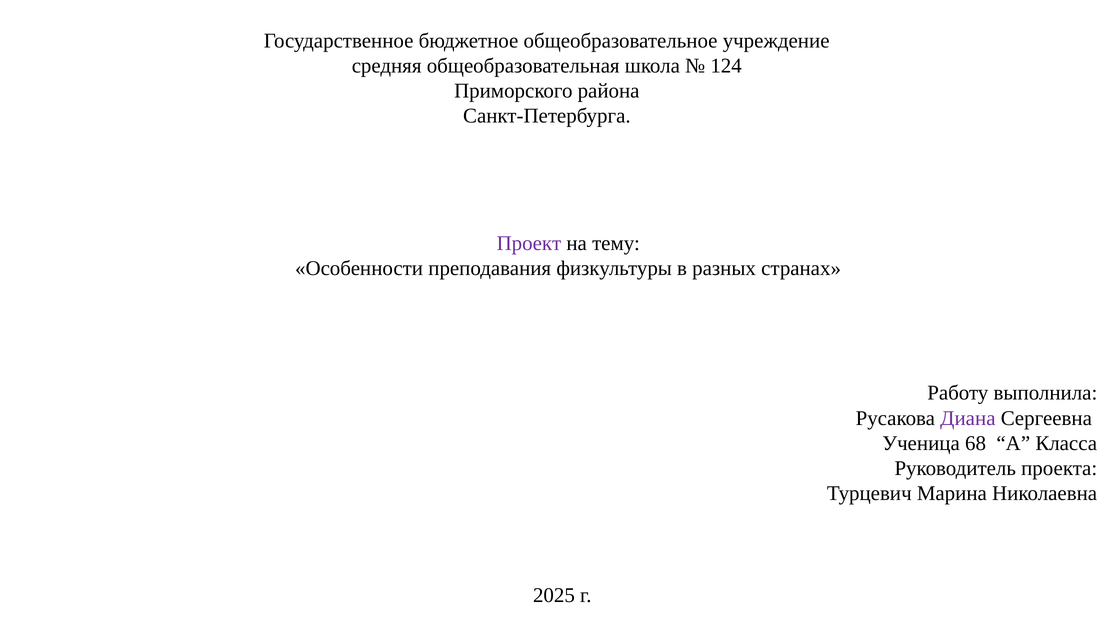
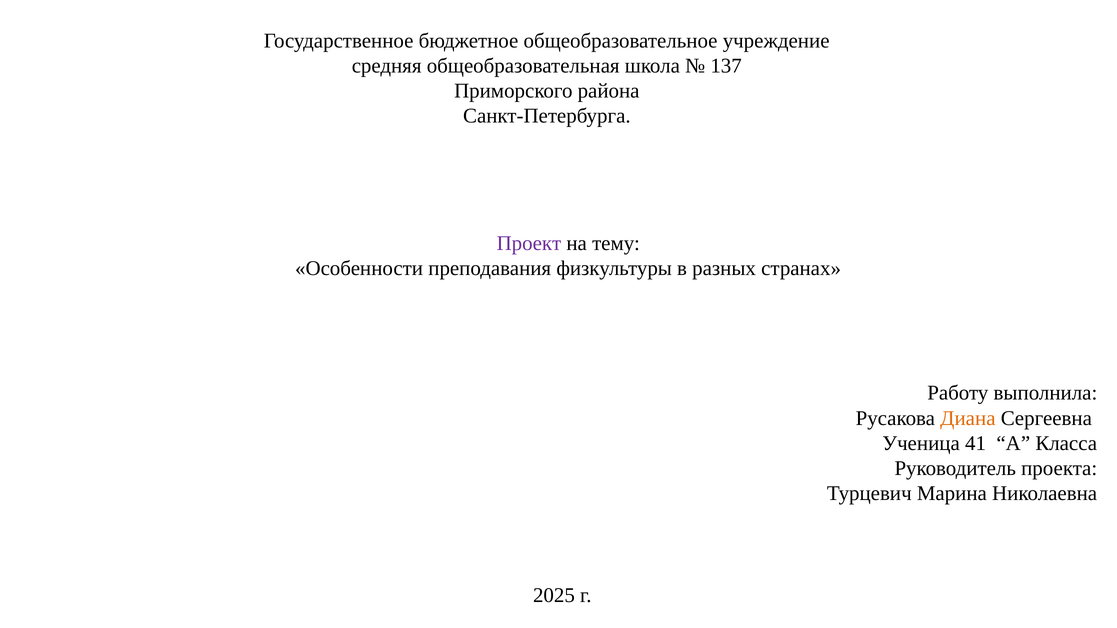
124: 124 -> 137
Диана colour: purple -> orange
68: 68 -> 41
